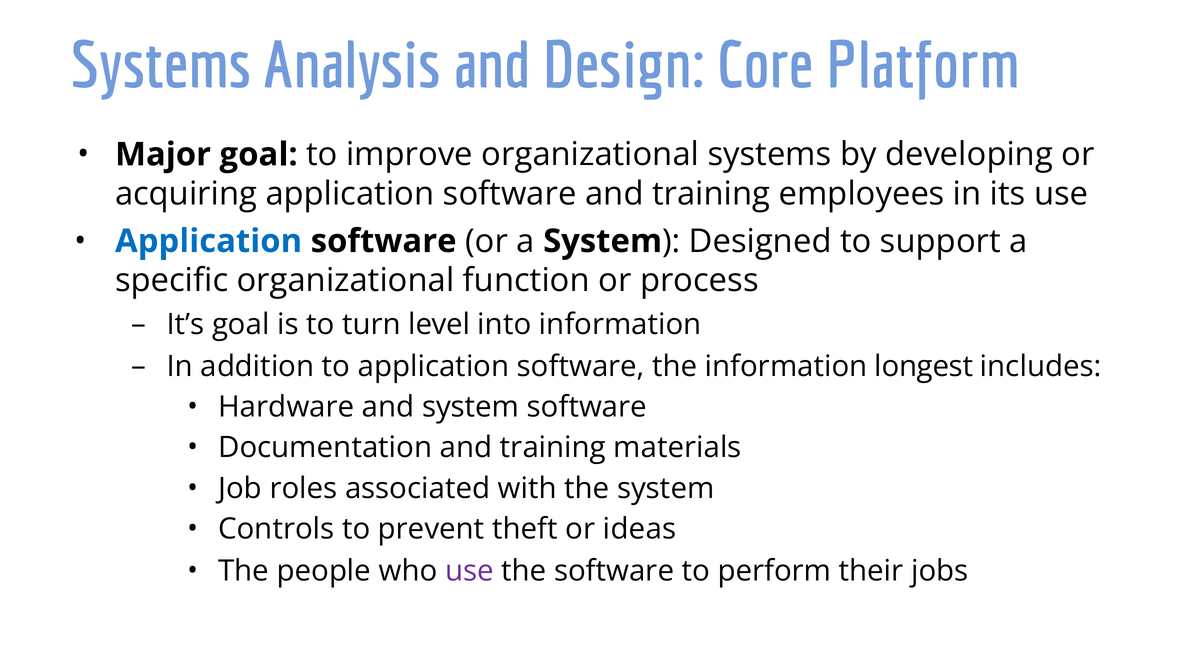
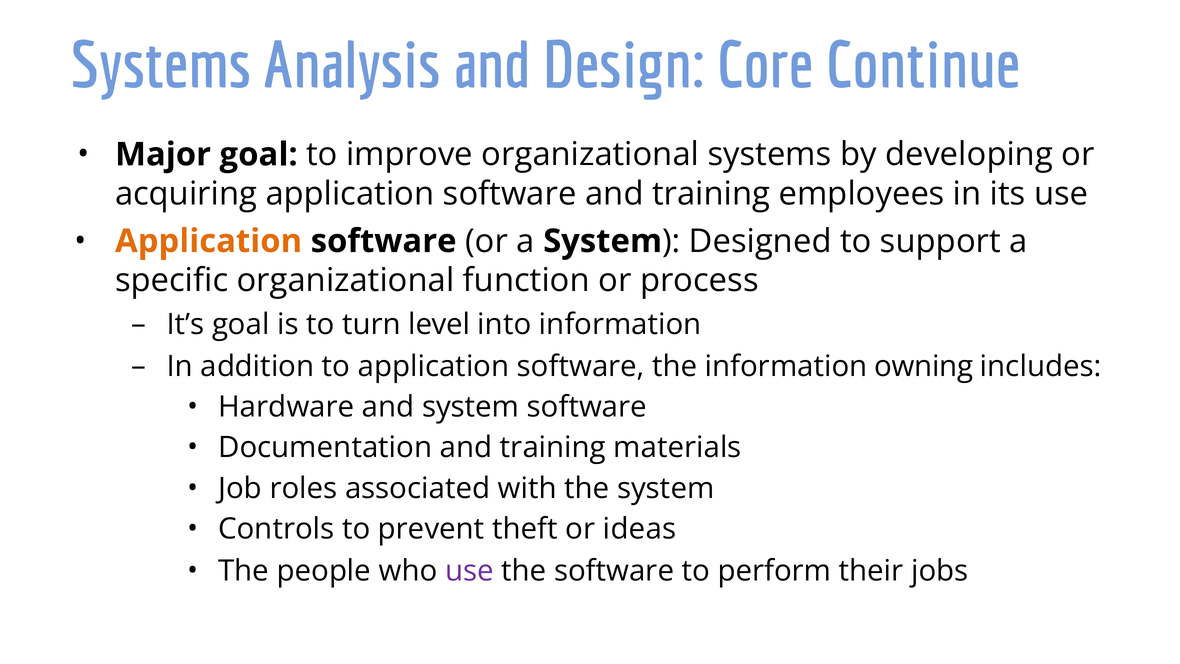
Platform: Platform -> Continue
Application at (209, 241) colour: blue -> orange
longest: longest -> owning
